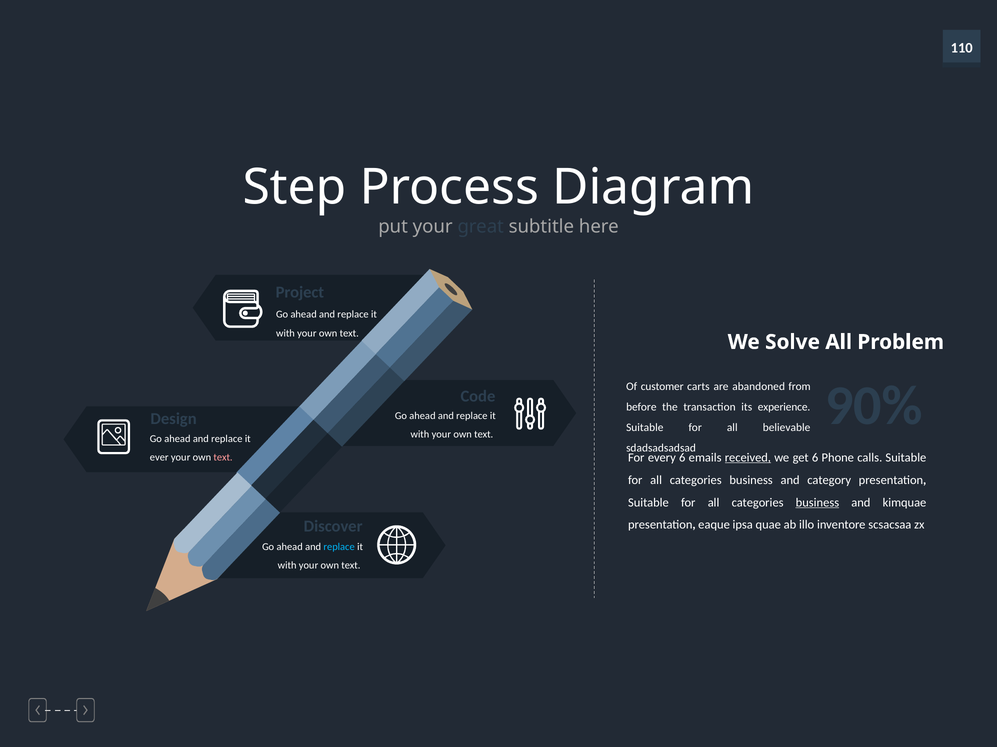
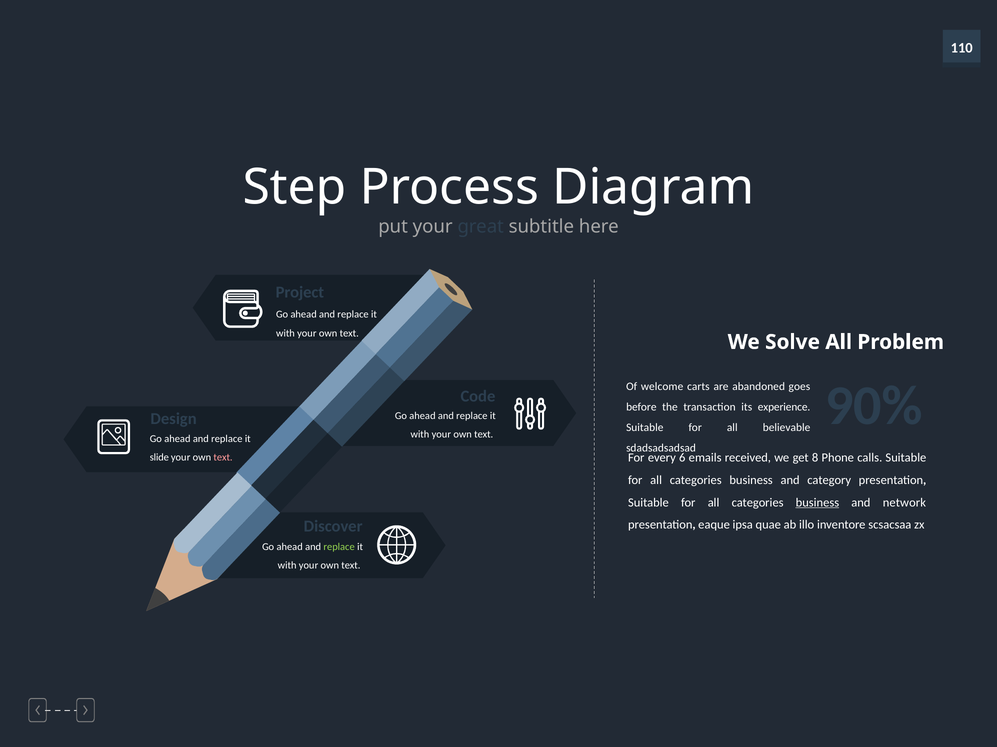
customer: customer -> welcome
from: from -> goes
received underline: present -> none
get 6: 6 -> 8
ever: ever -> slide
kimquae: kimquae -> network
replace at (339, 547) colour: light blue -> light green
